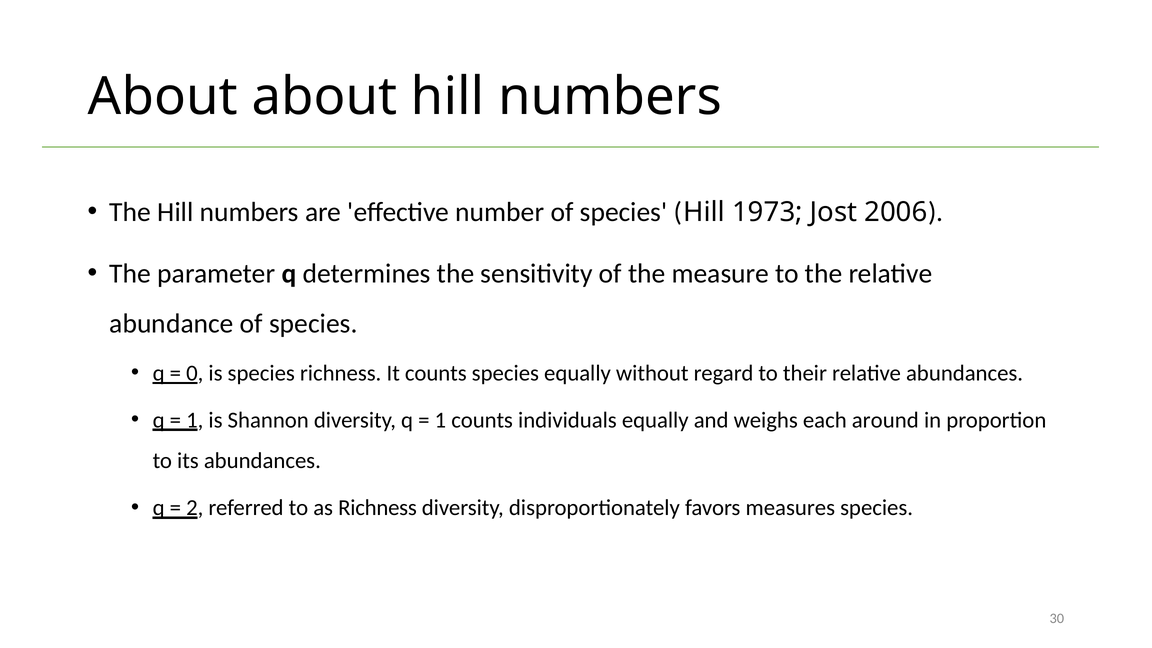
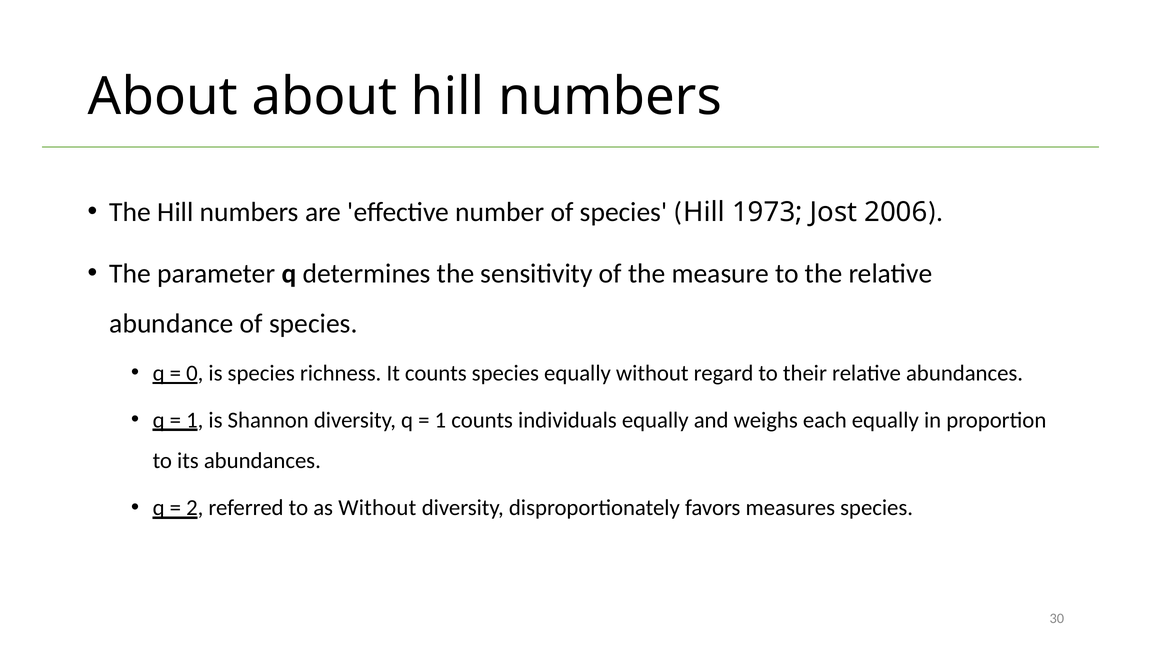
each around: around -> equally
as Richness: Richness -> Without
